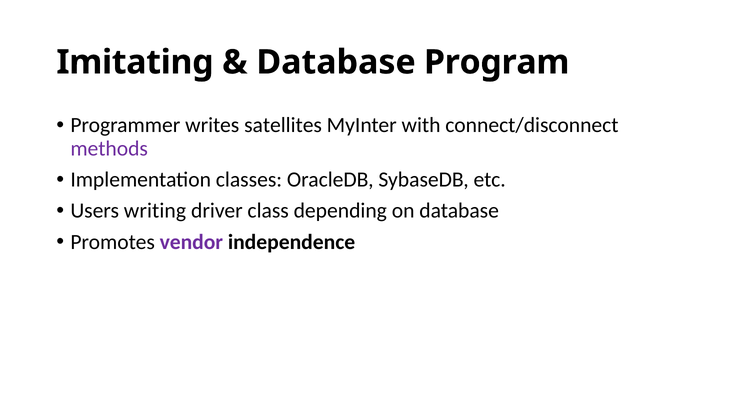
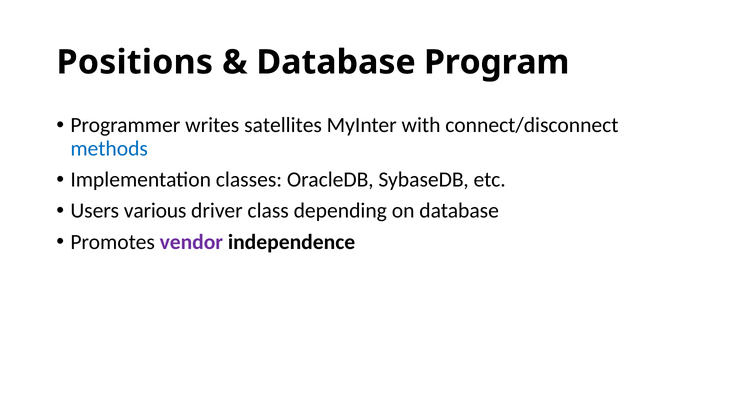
Imitating: Imitating -> Positions
methods colour: purple -> blue
writing: writing -> various
